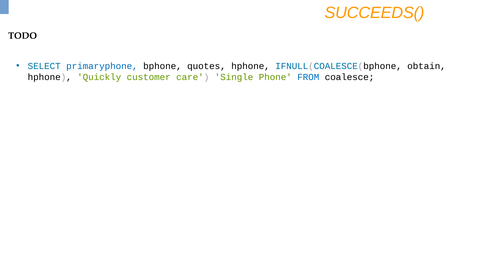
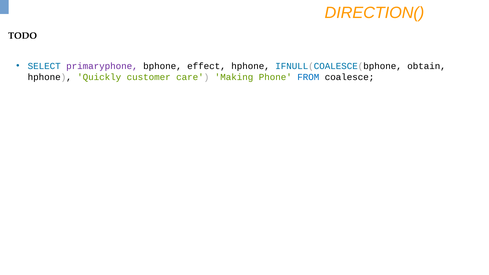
SUCCEEDS(: SUCCEEDS( -> DIRECTION(
primaryphone colour: blue -> purple
quotes: quotes -> effect
Single: Single -> Making
